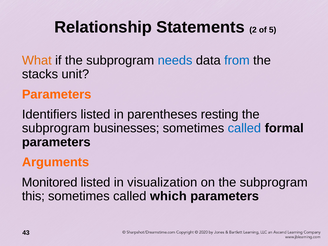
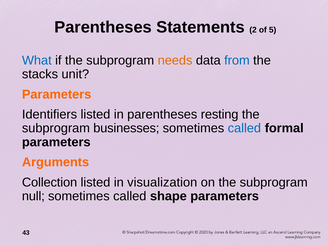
Relationship at (103, 27): Relationship -> Parentheses
What colour: orange -> blue
needs colour: blue -> orange
Monitored: Monitored -> Collection
this: this -> null
which: which -> shape
